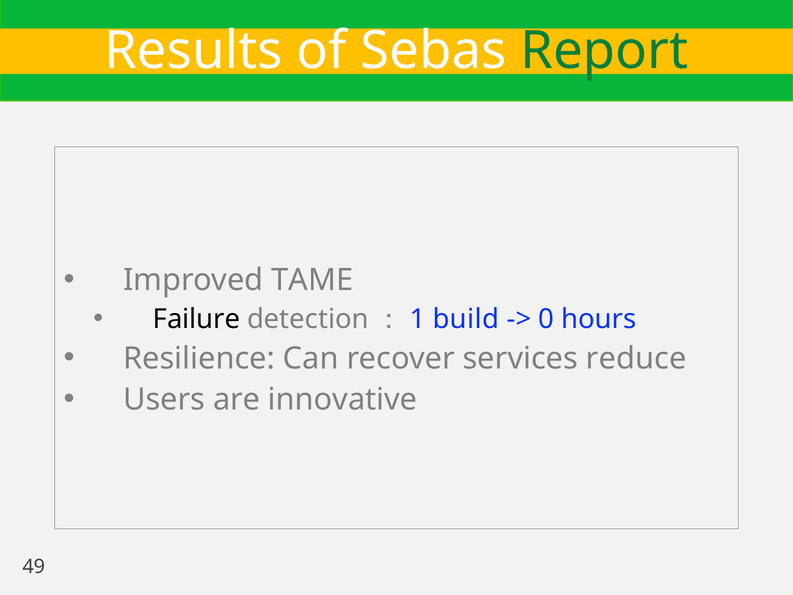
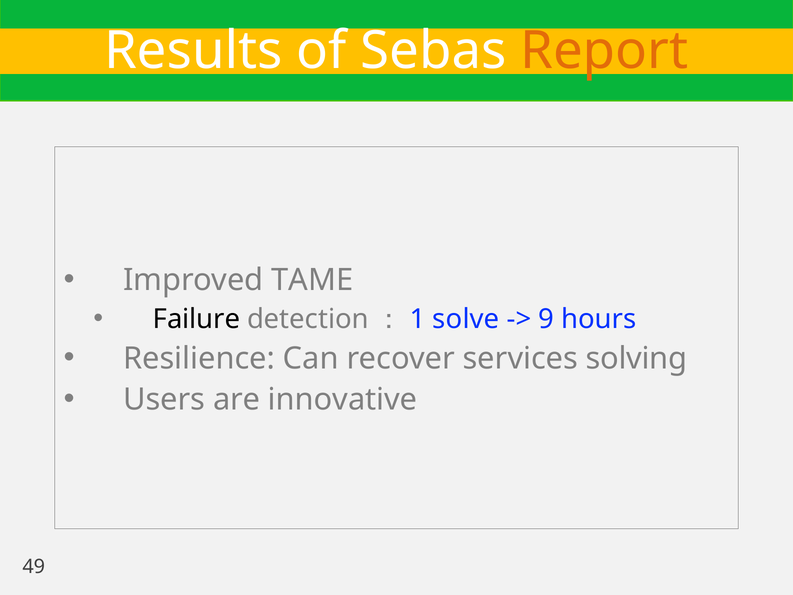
Report colour: green -> orange
build: build -> solve
0: 0 -> 9
reduce: reduce -> solving
